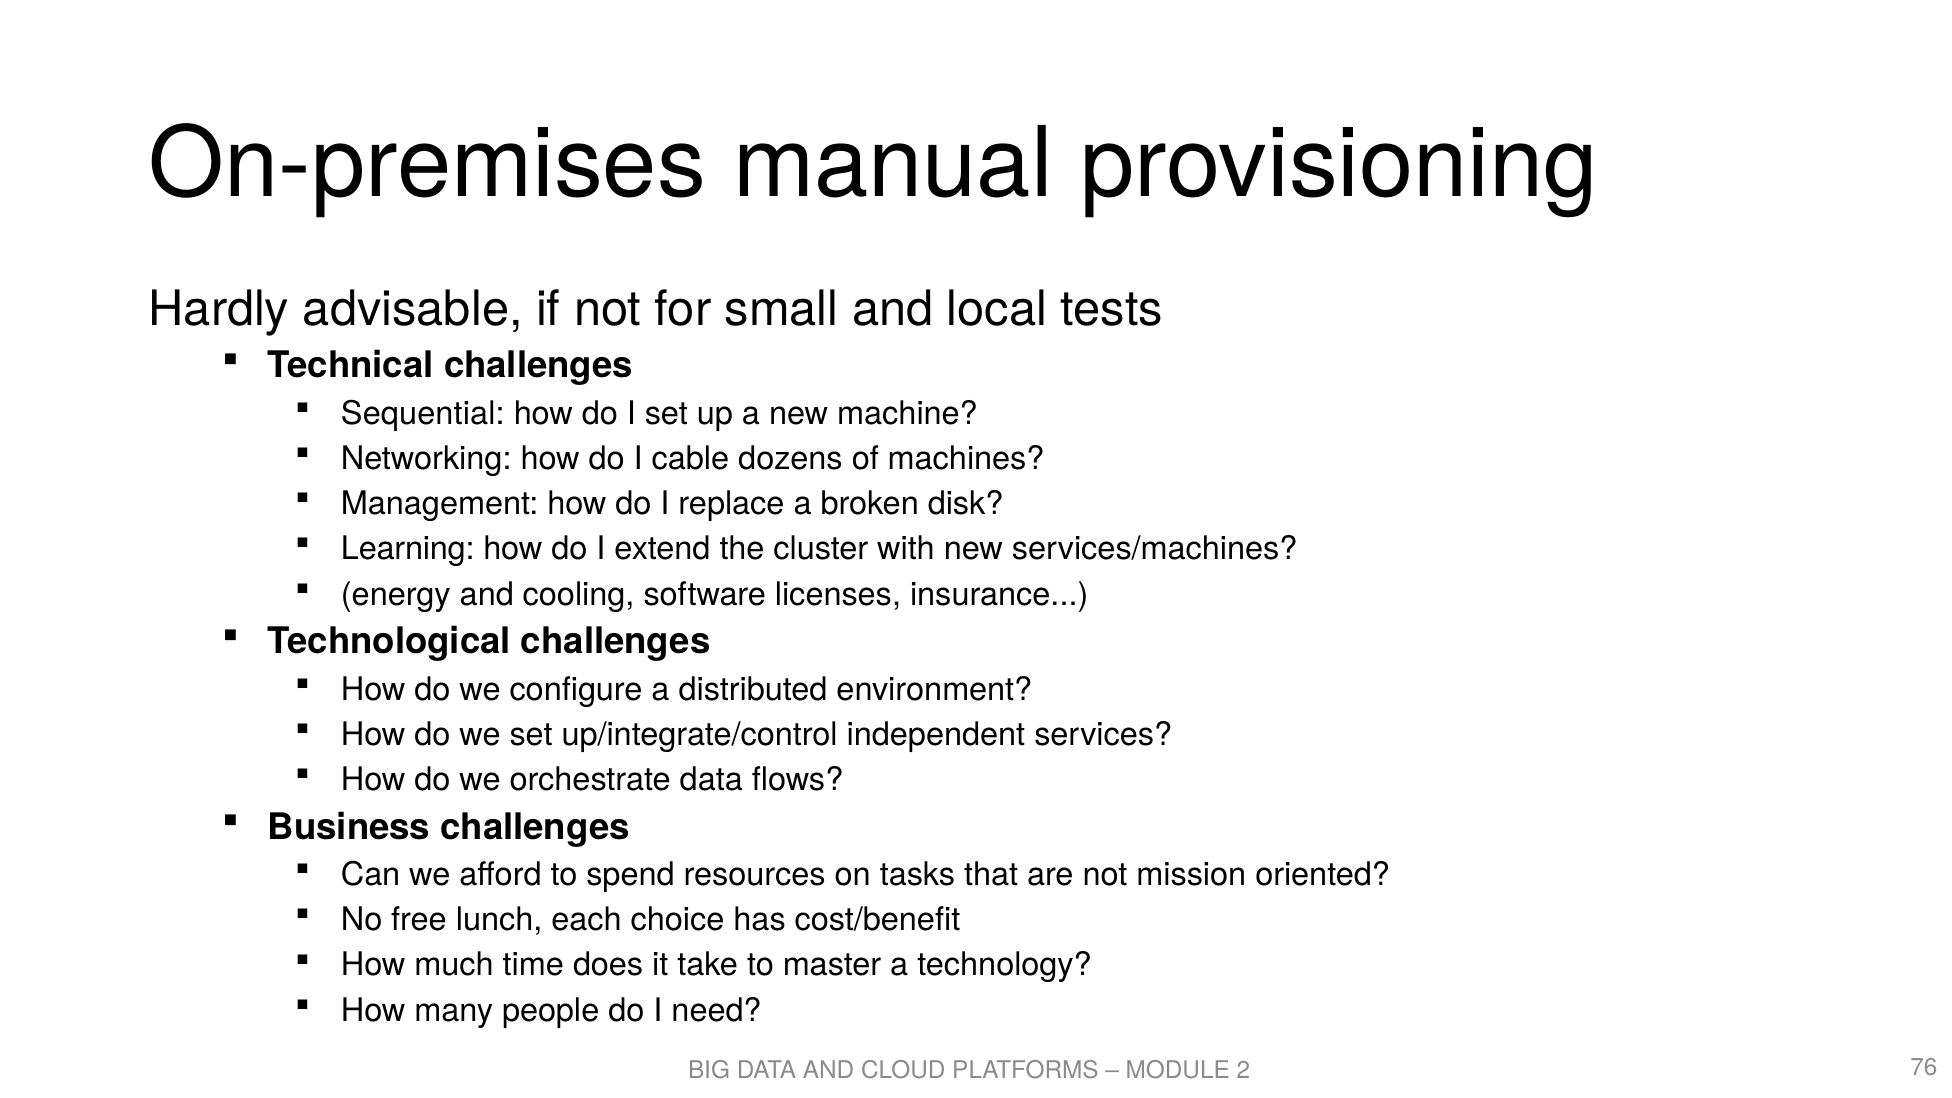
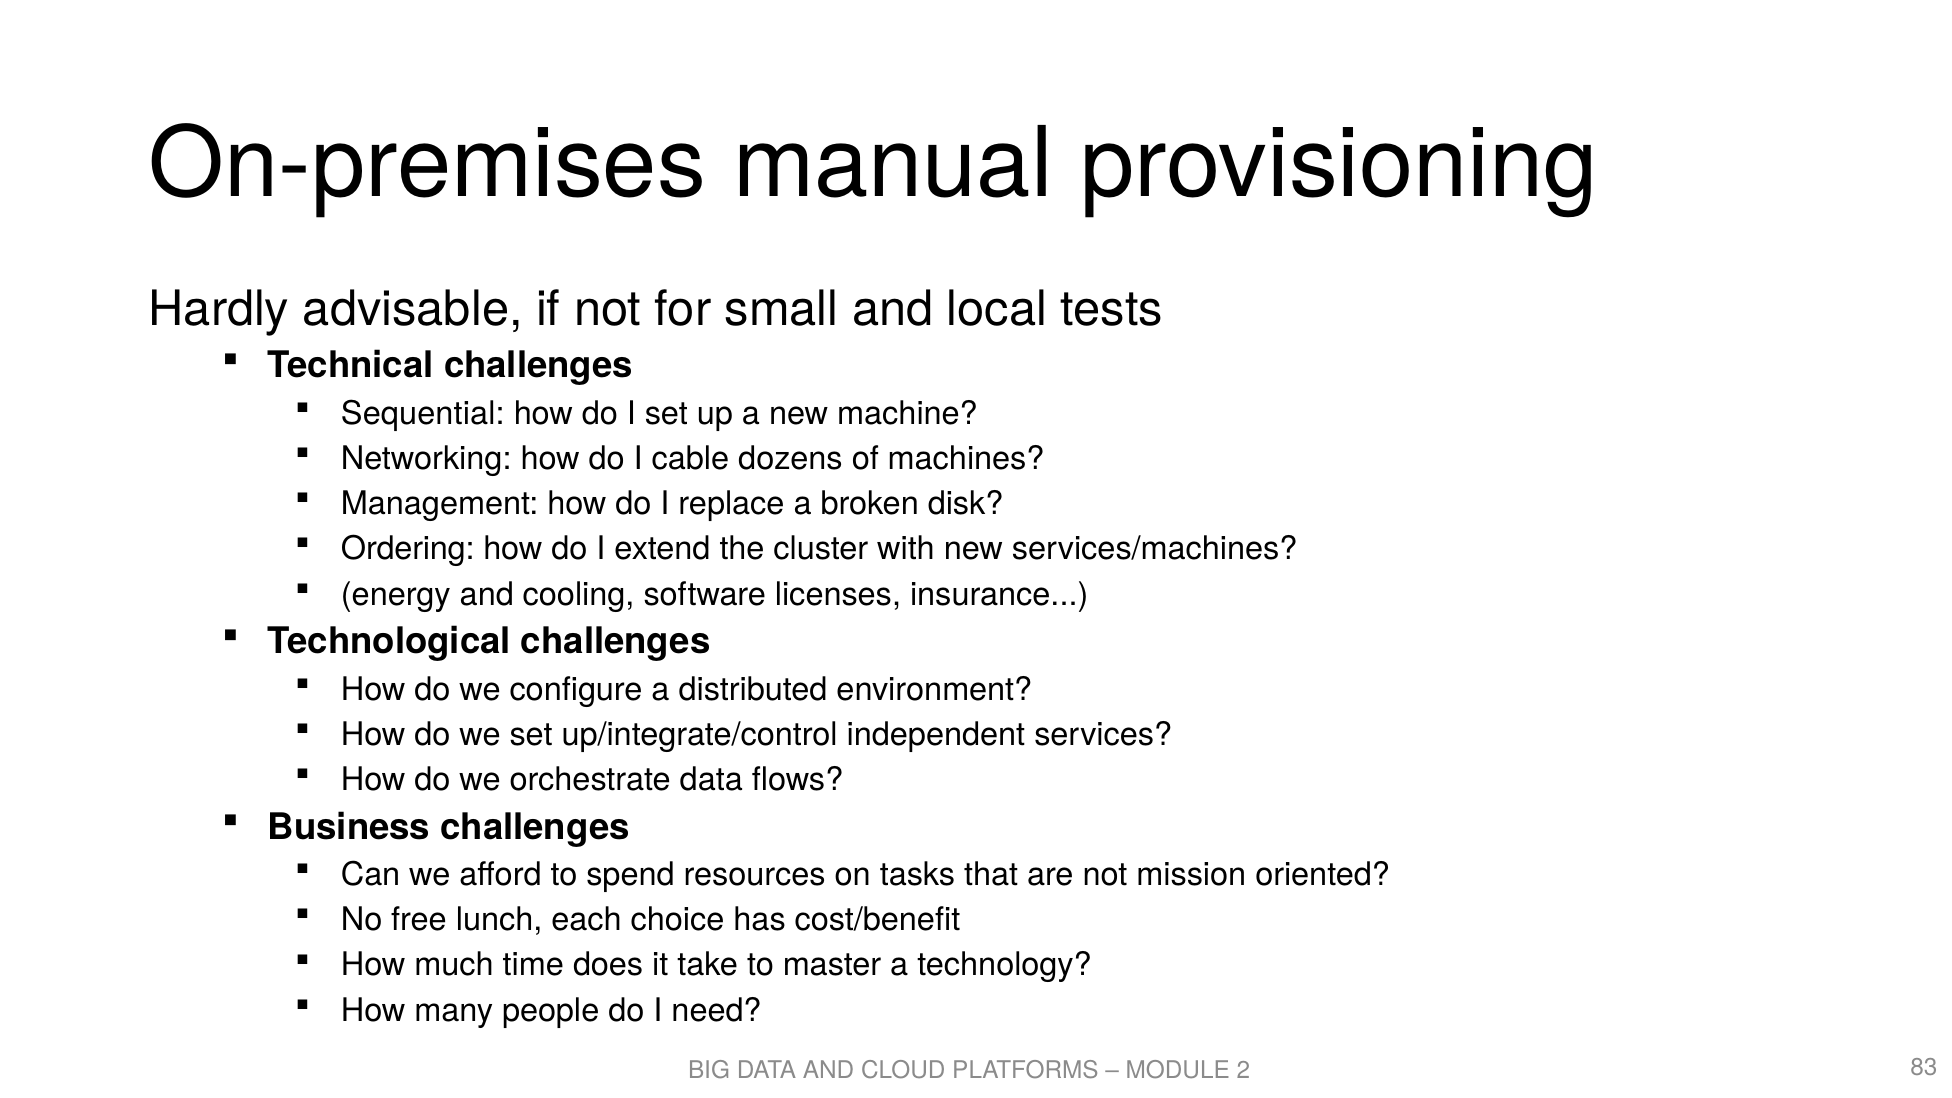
Learning: Learning -> Ordering
76: 76 -> 83
